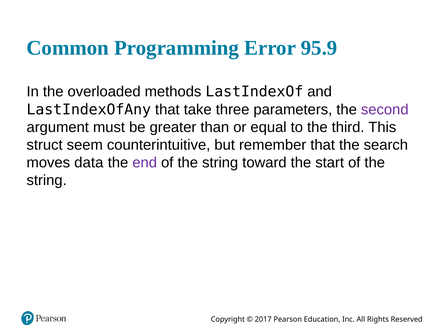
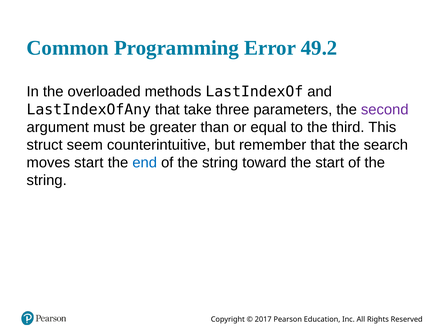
95.9: 95.9 -> 49.2
moves data: data -> start
end colour: purple -> blue
